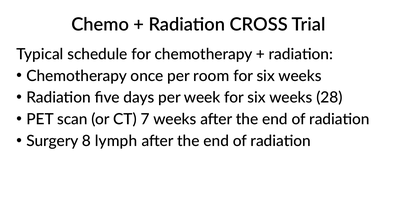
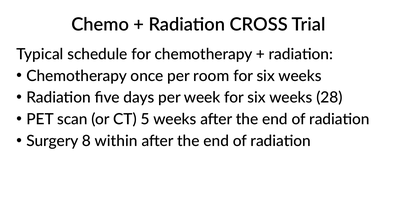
7: 7 -> 5
lymph: lymph -> within
